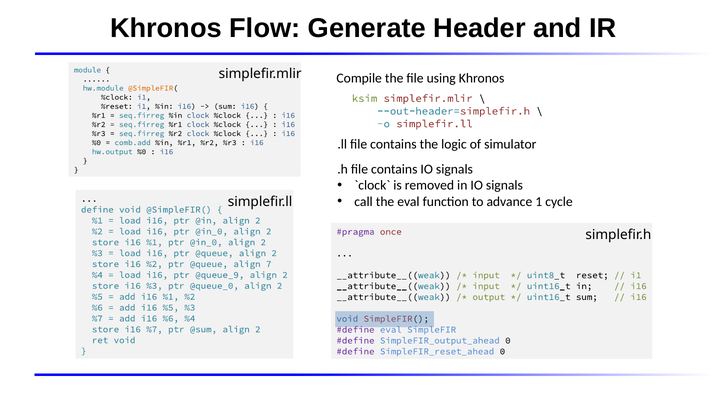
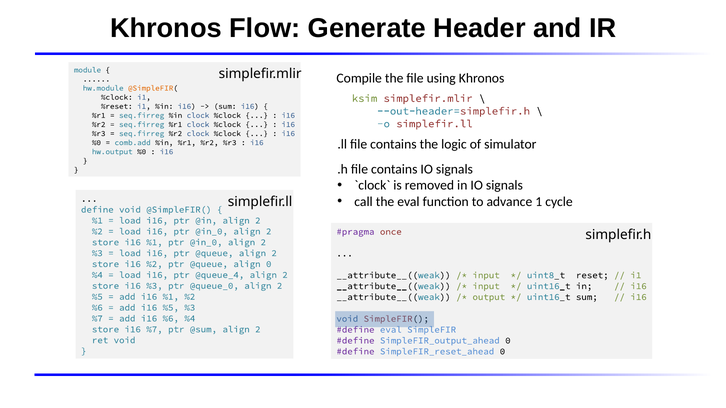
align 7: 7 -> 0
@queue_9: @queue_9 -> @queue_4
